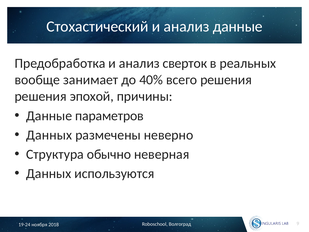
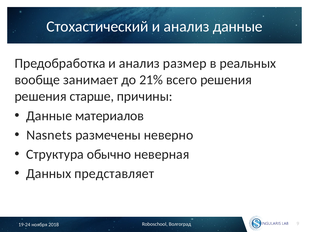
сверток: сверток -> размер
40%: 40% -> 21%
эпохой: эпохой -> старше
параметров: параметров -> материалов
Данных at (49, 135): Данных -> Nasnets
используются: используются -> представляет
